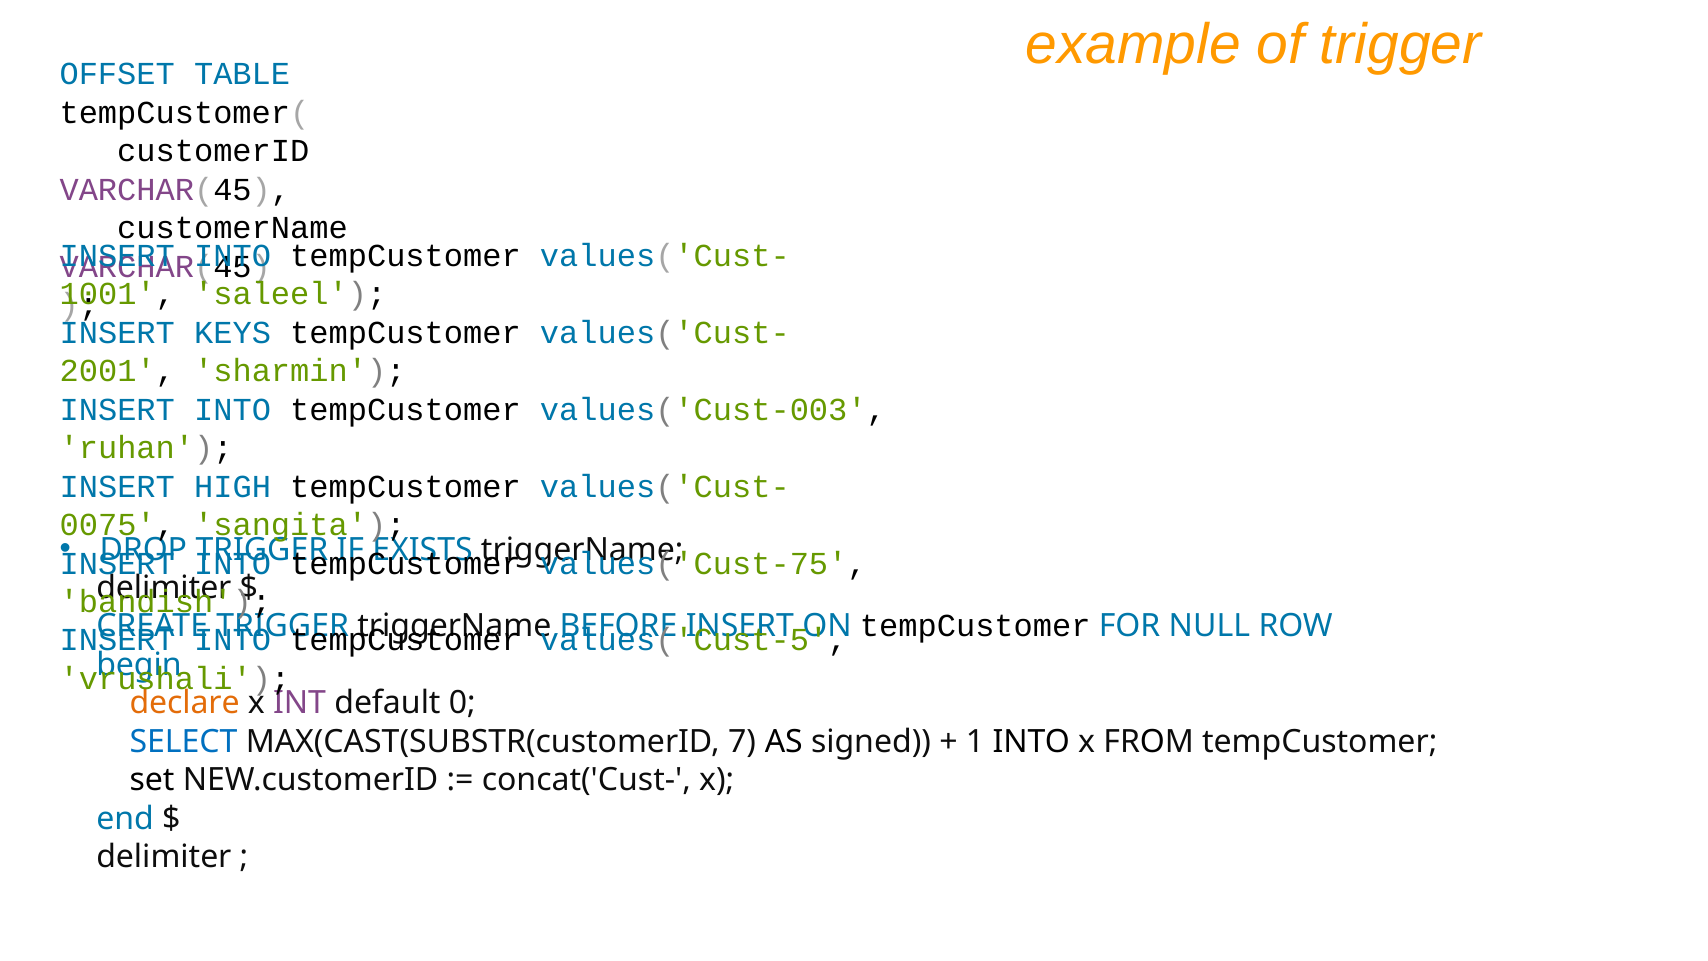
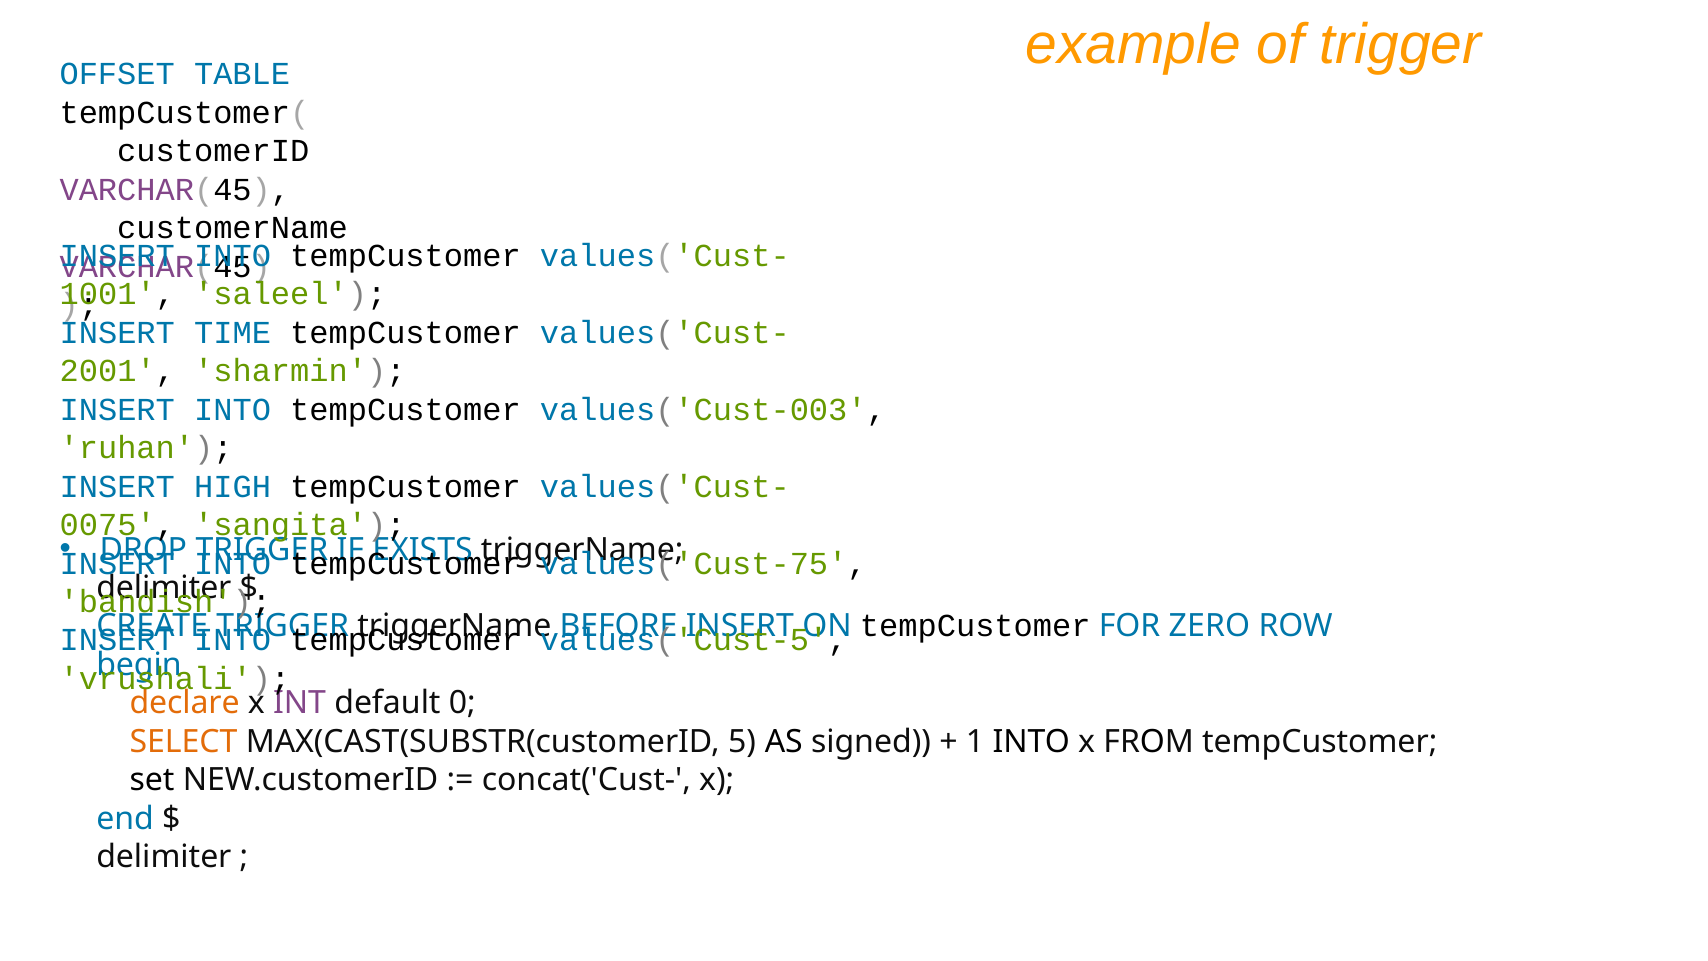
KEYS: KEYS -> TIME
NULL: NULL -> ZERO
SELECT colour: blue -> orange
7: 7 -> 5
